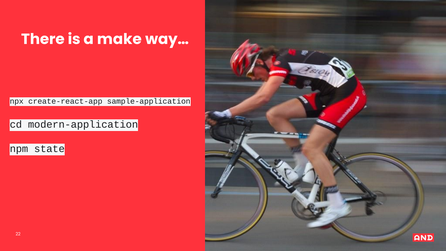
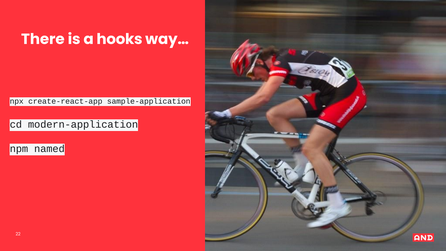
make: make -> hooks
state: state -> named
